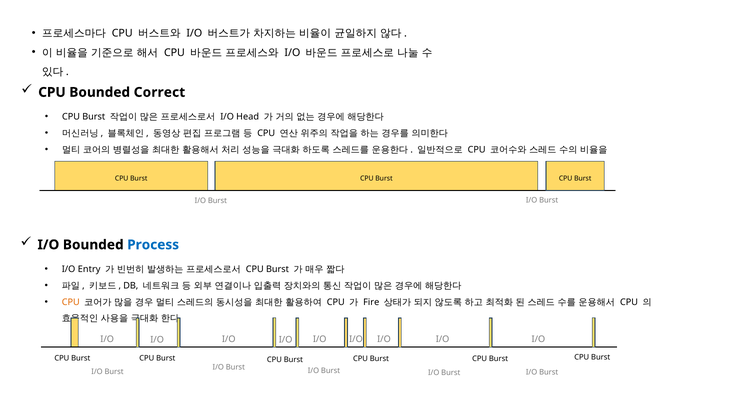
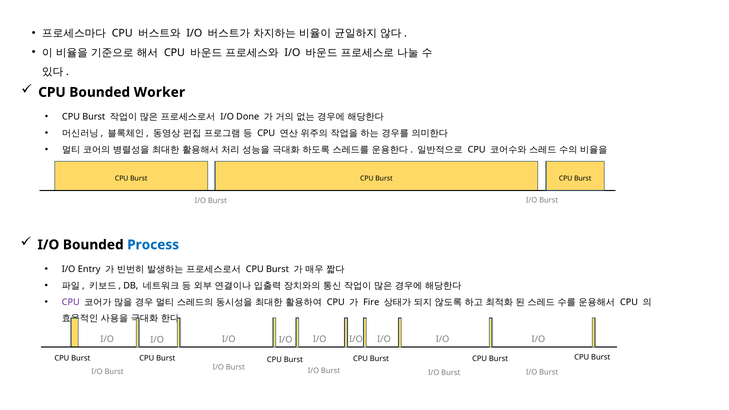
Correct: Correct -> Worker
Head: Head -> Done
CPU at (71, 302) colour: orange -> purple
